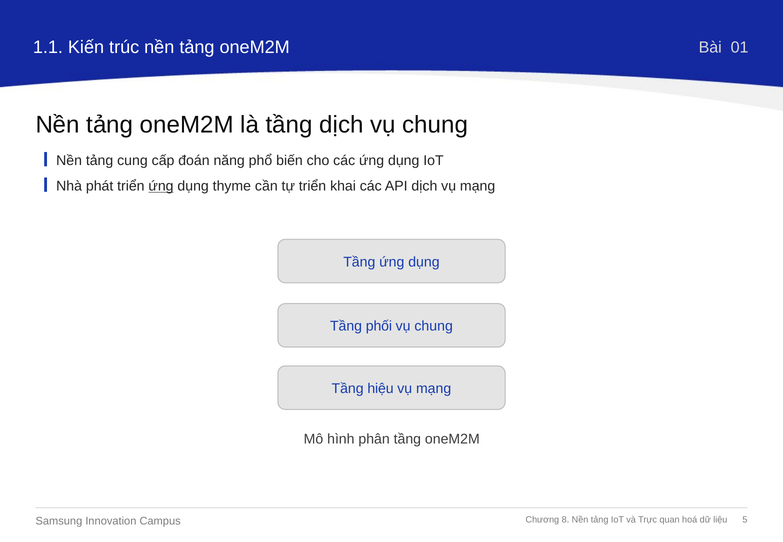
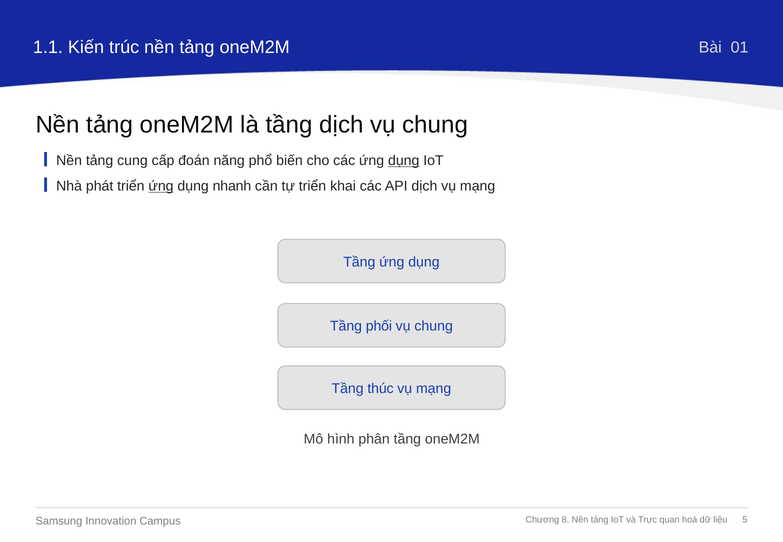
dụng at (404, 161) underline: none -> present
thyme: thyme -> nhanh
hiệu: hiệu -> thúc
